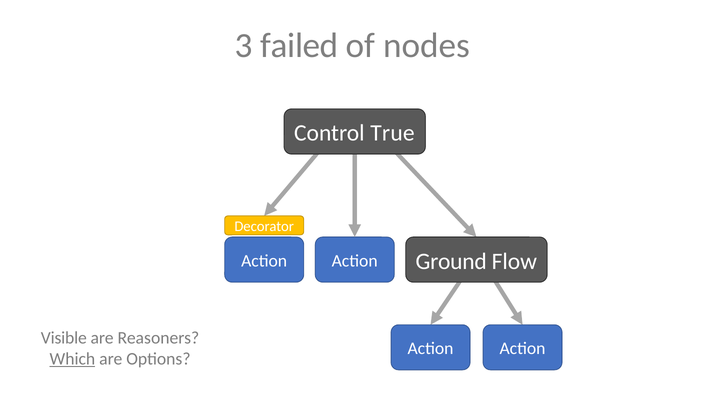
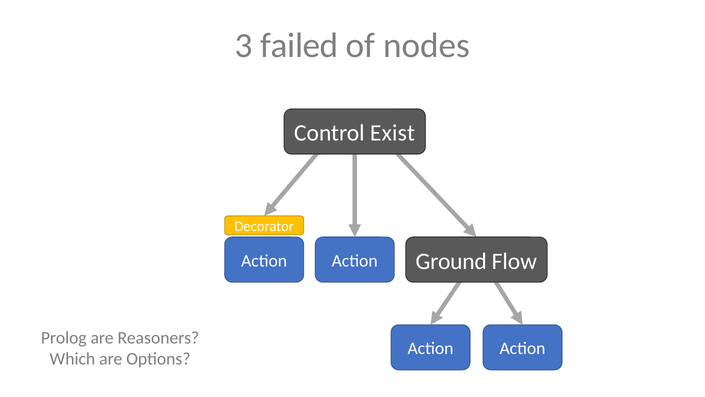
True: True -> Exist
Visible: Visible -> Prolog
Which underline: present -> none
